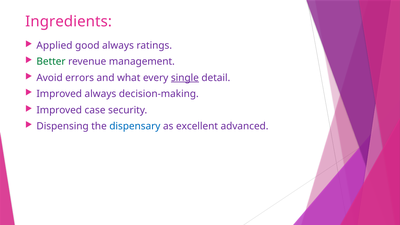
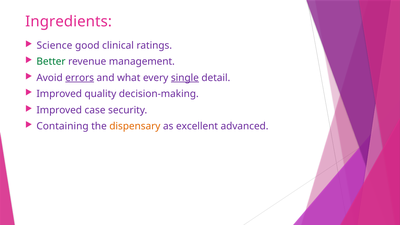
Applied: Applied -> Science
good always: always -> clinical
errors underline: none -> present
Improved always: always -> quality
Dispensing: Dispensing -> Containing
dispensary colour: blue -> orange
